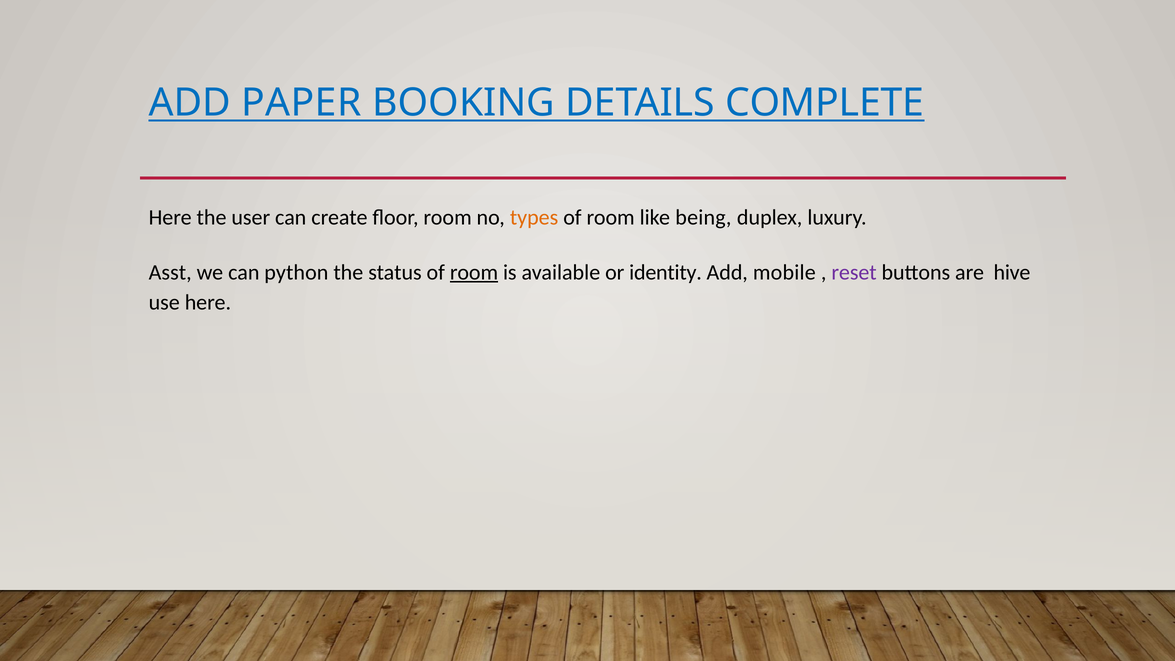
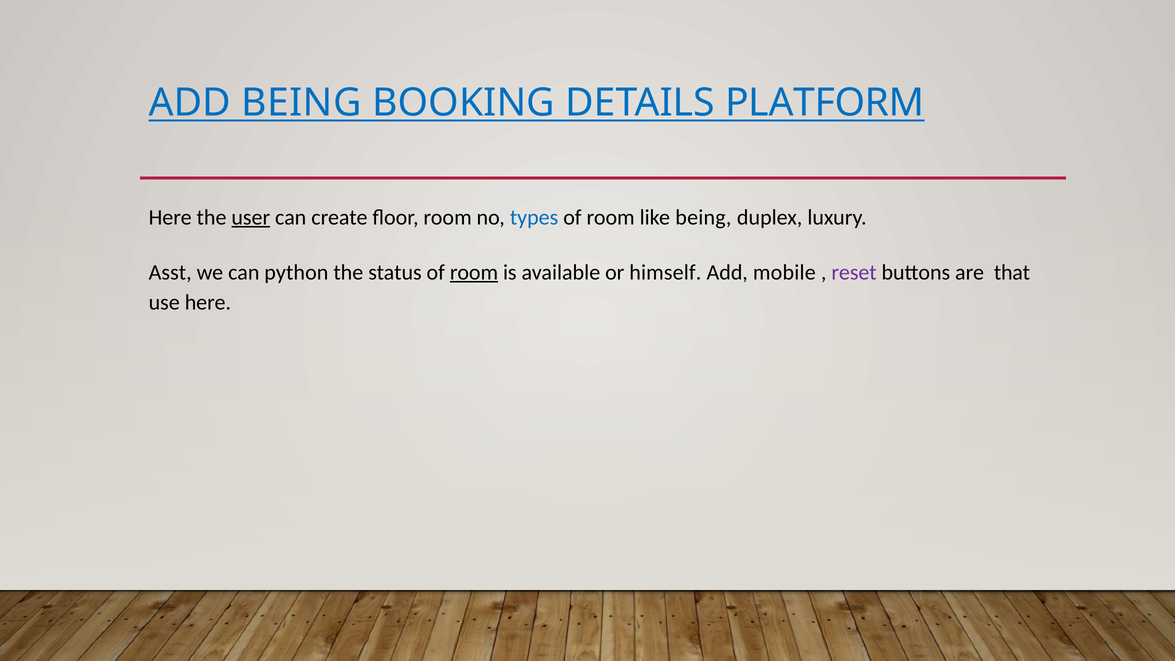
ADD PAPER: PAPER -> BEING
COMPLETE: COMPLETE -> PLATFORM
user underline: none -> present
types colour: orange -> blue
identity: identity -> himself
hive: hive -> that
